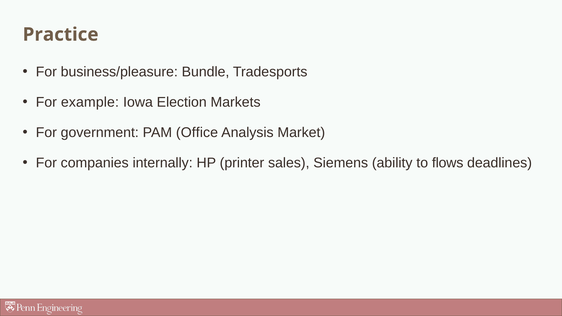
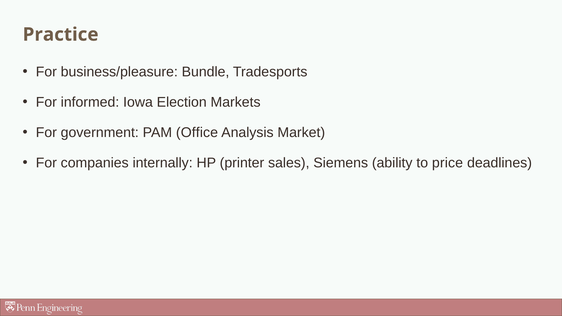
example: example -> informed
flows: flows -> price
